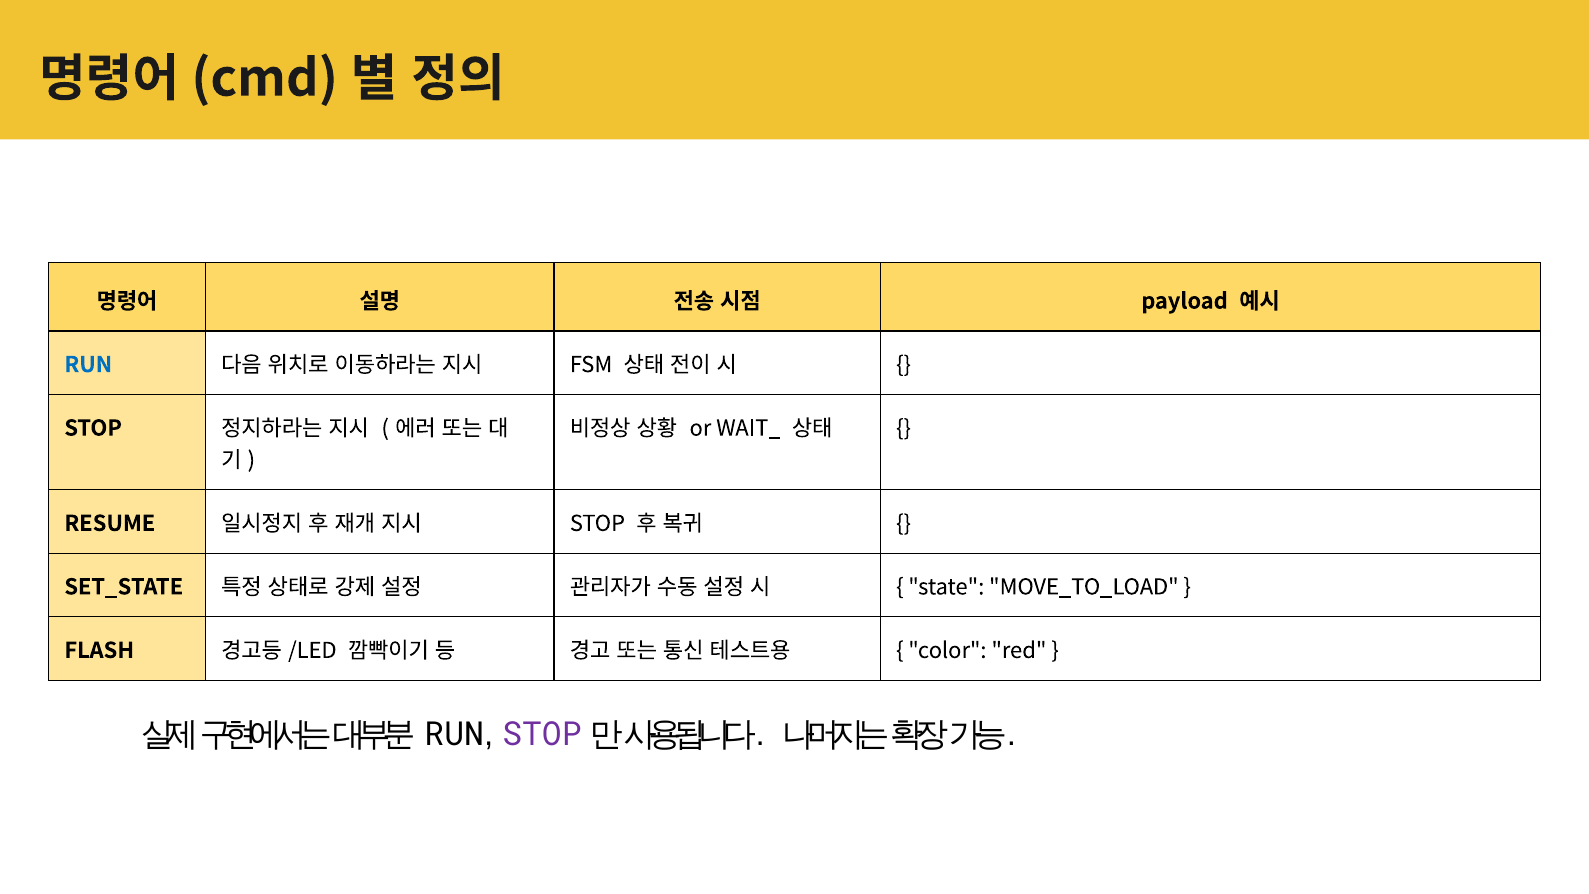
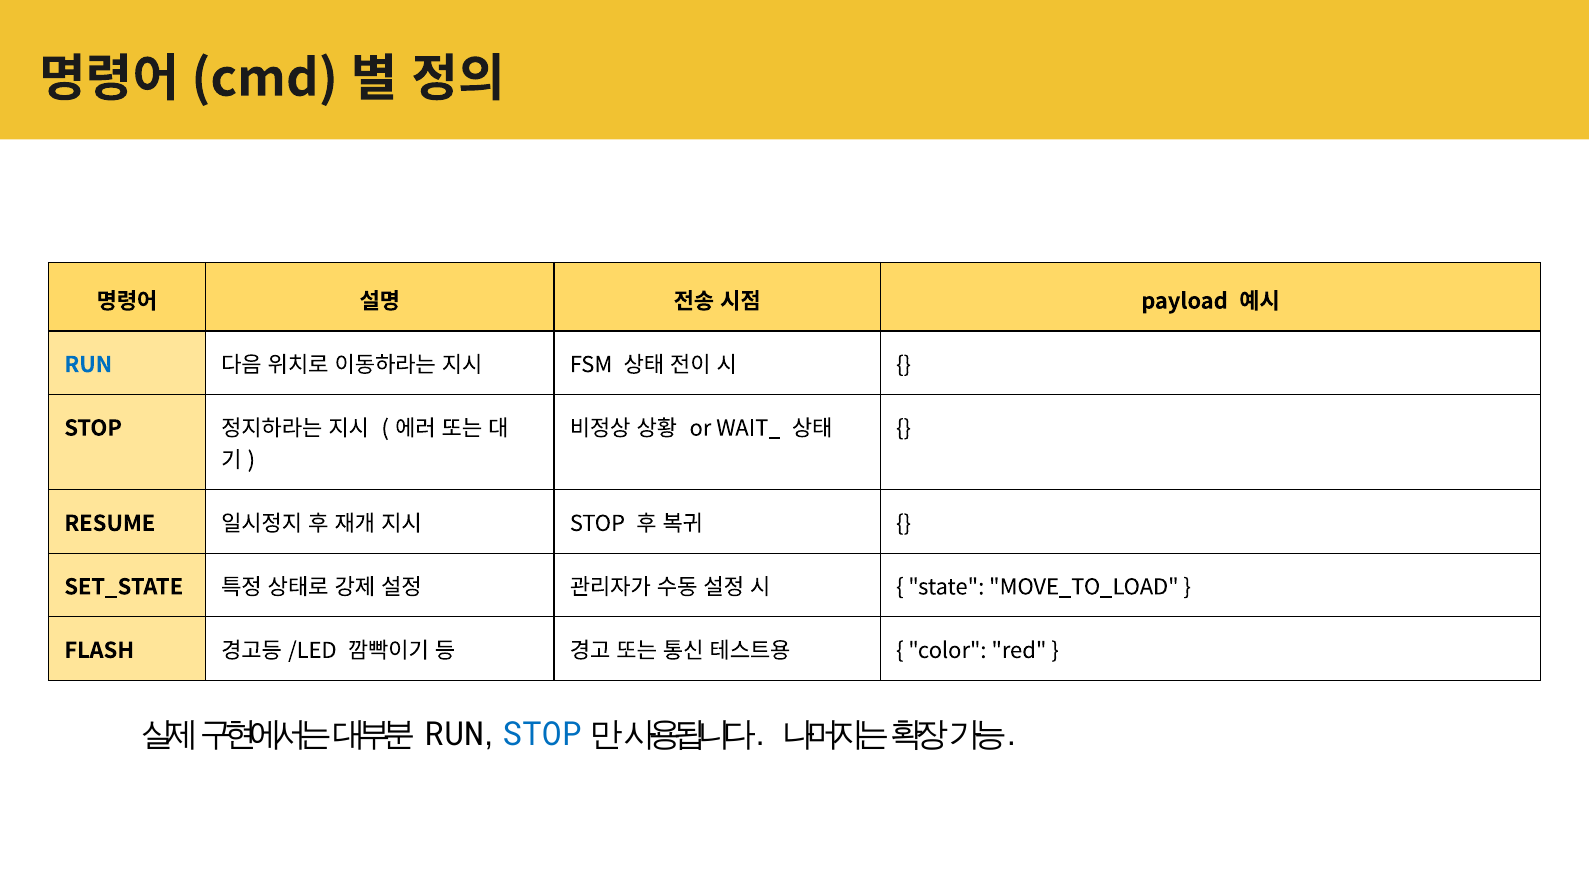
STOP at (542, 734) colour: purple -> blue
